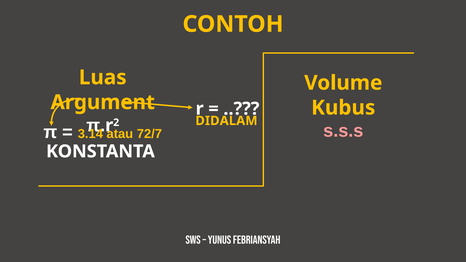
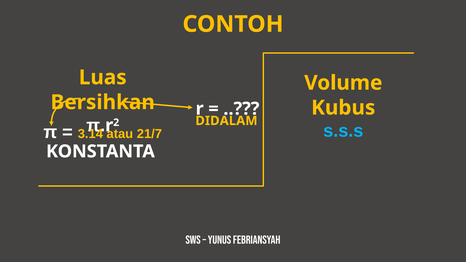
Argument: Argument -> Bersihkan
s.s.s colour: pink -> light blue
72/7: 72/7 -> 21/7
